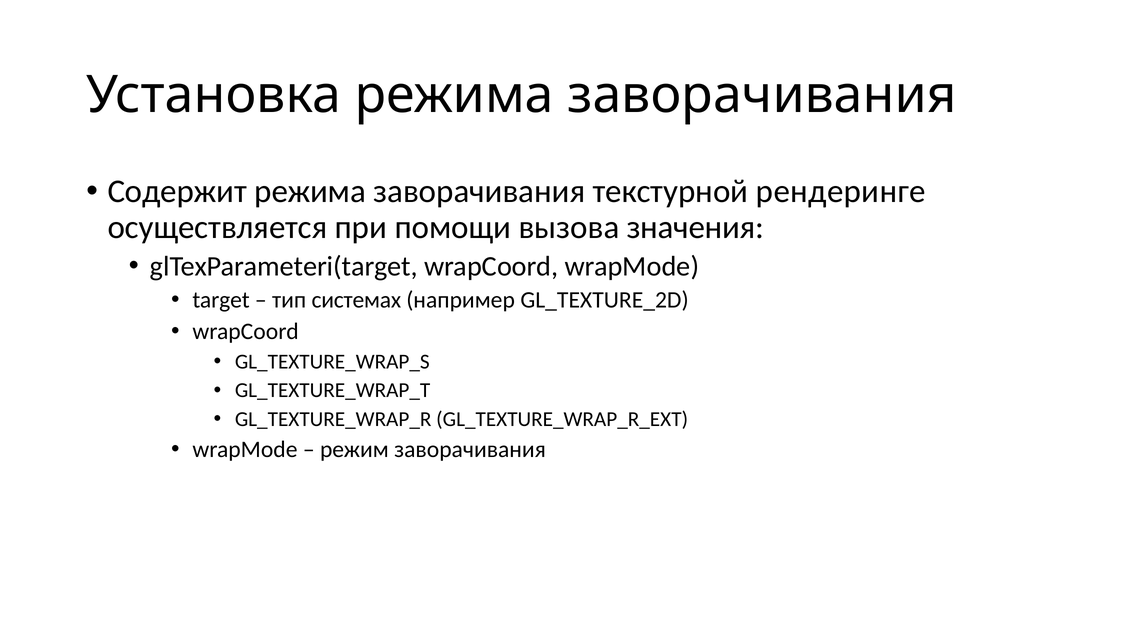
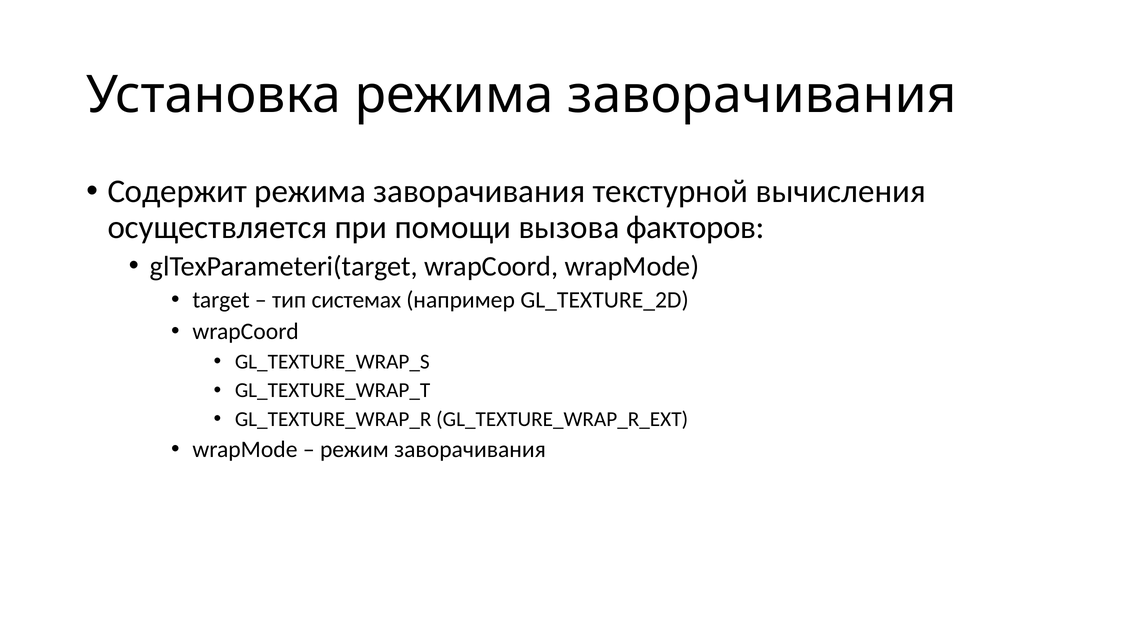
рендеринге: рендеринге -> вычисления
значения: значения -> факторов
